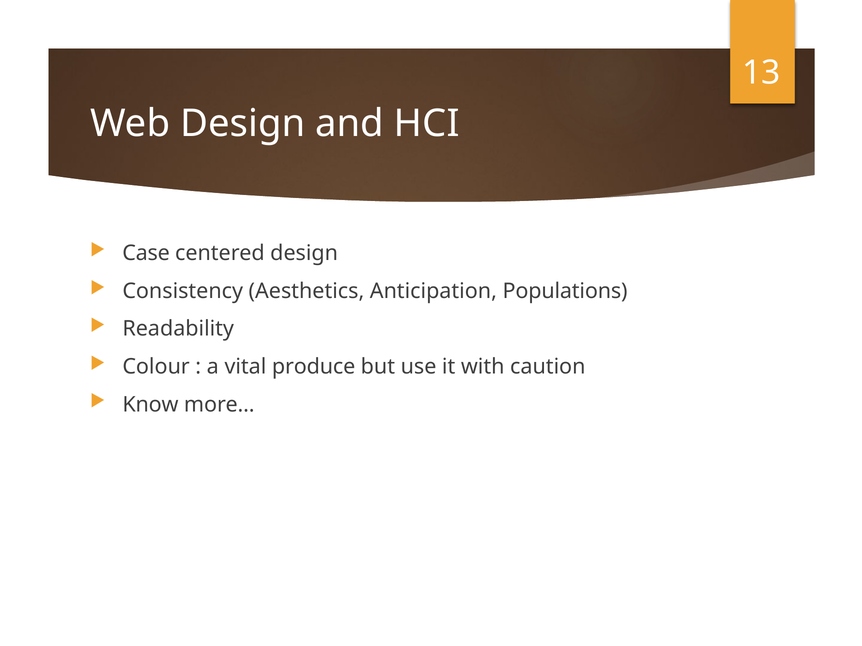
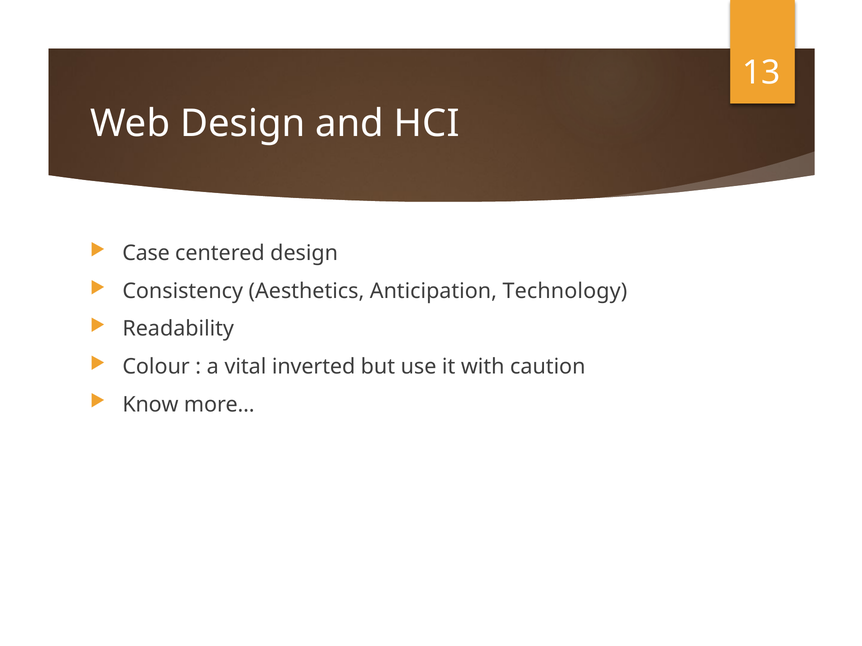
Populations: Populations -> Technology
produce: produce -> inverted
